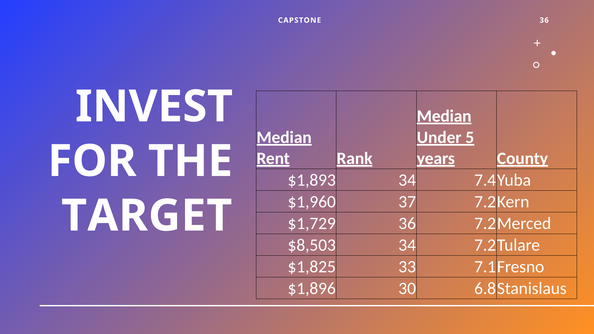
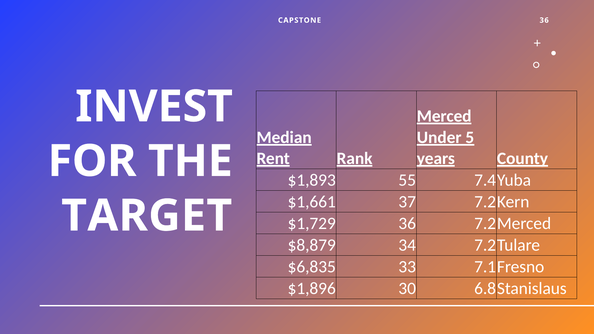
Median at (444, 116): Median -> Merced
$1,893 34: 34 -> 55
$1,960: $1,960 -> $1,661
$8,503: $8,503 -> $8,879
$1,825: $1,825 -> $6,835
